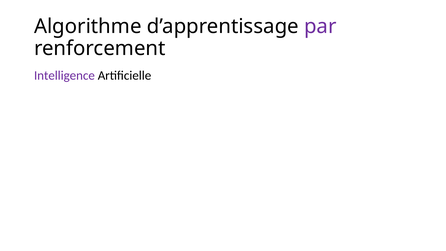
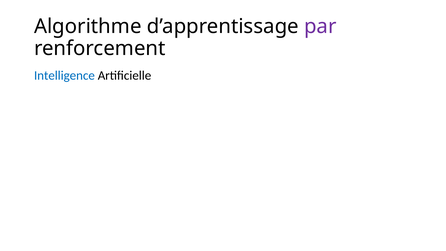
Intelligence colour: purple -> blue
